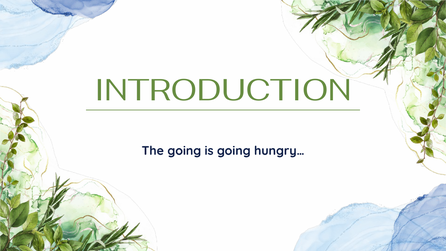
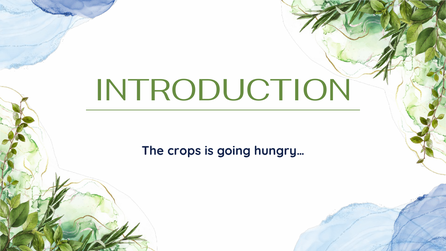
The going: going -> crops
